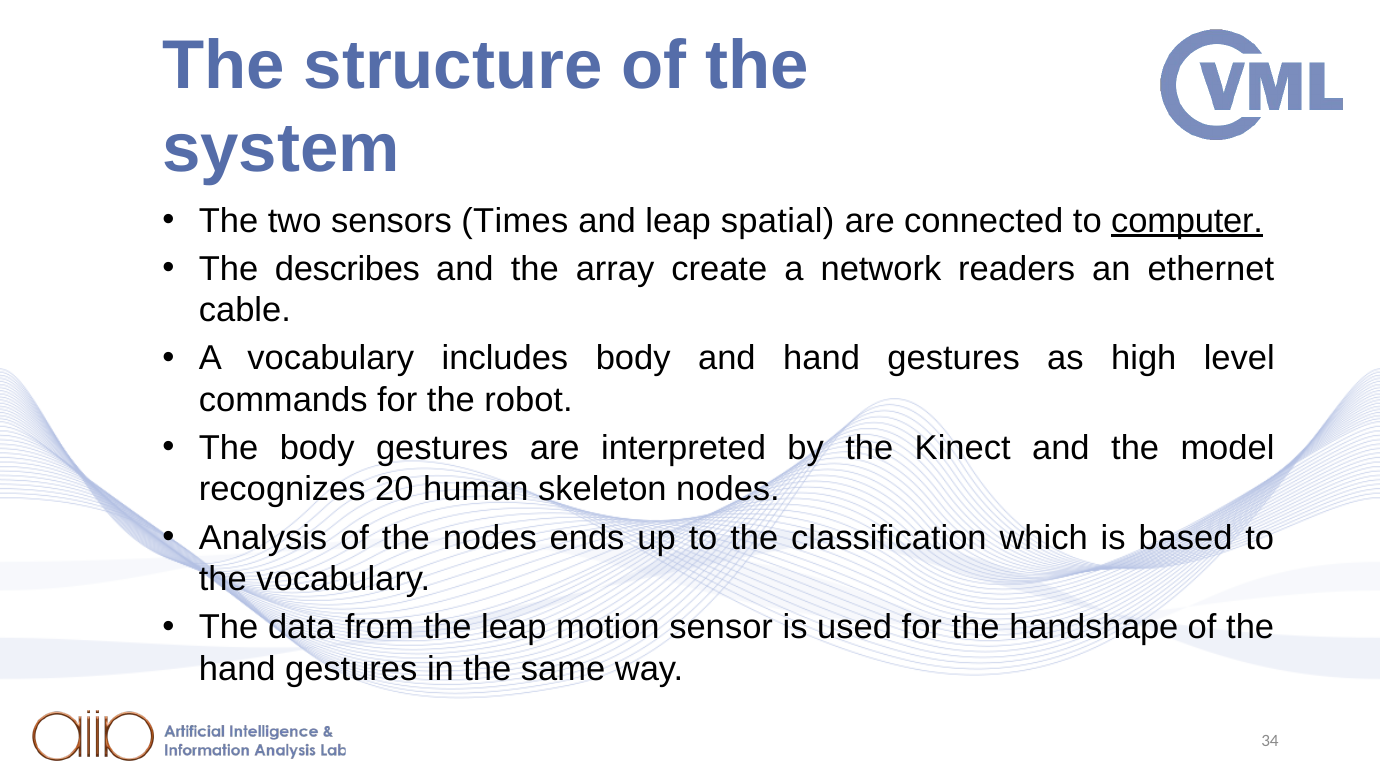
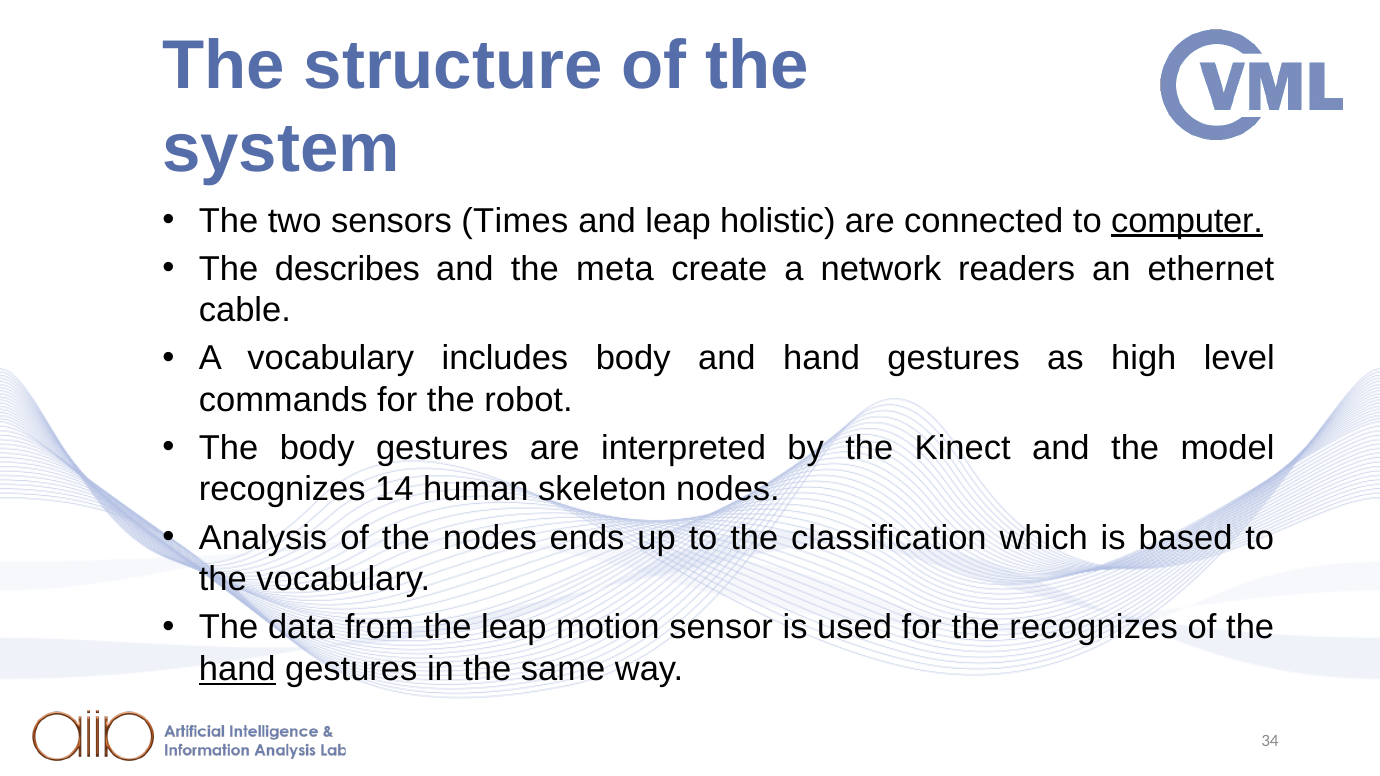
spatial: spatial -> holistic
array: array -> meta
20: 20 -> 14
the handshape: handshape -> recognizes
hand at (237, 669) underline: none -> present
